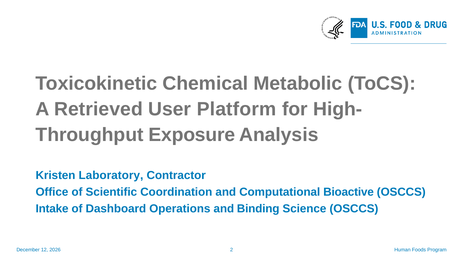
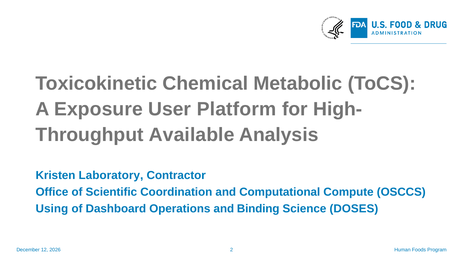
Retrieved: Retrieved -> Exposure
Exposure: Exposure -> Available
Bioactive: Bioactive -> Compute
Intake: Intake -> Using
Science OSCCS: OSCCS -> DOSES
